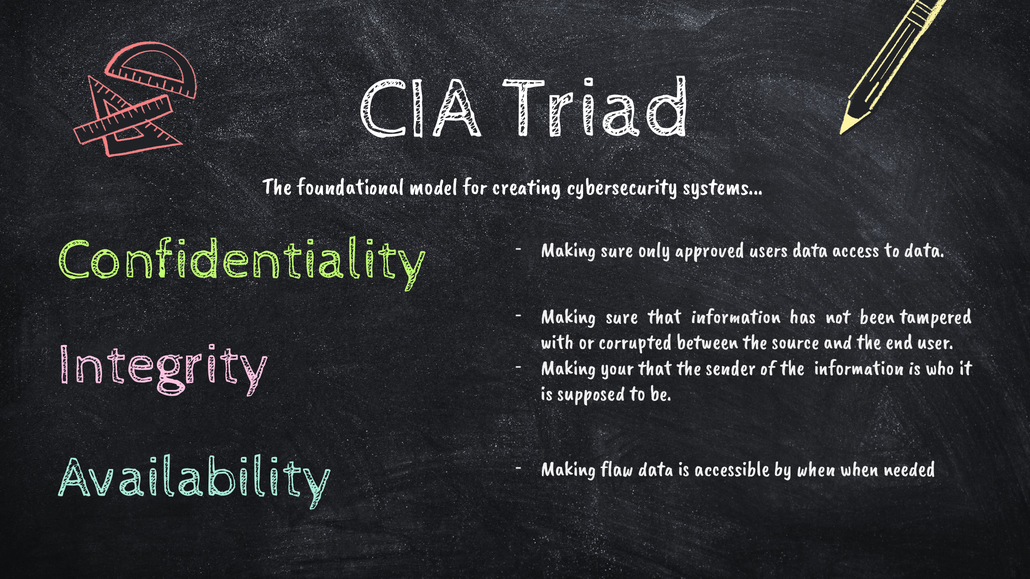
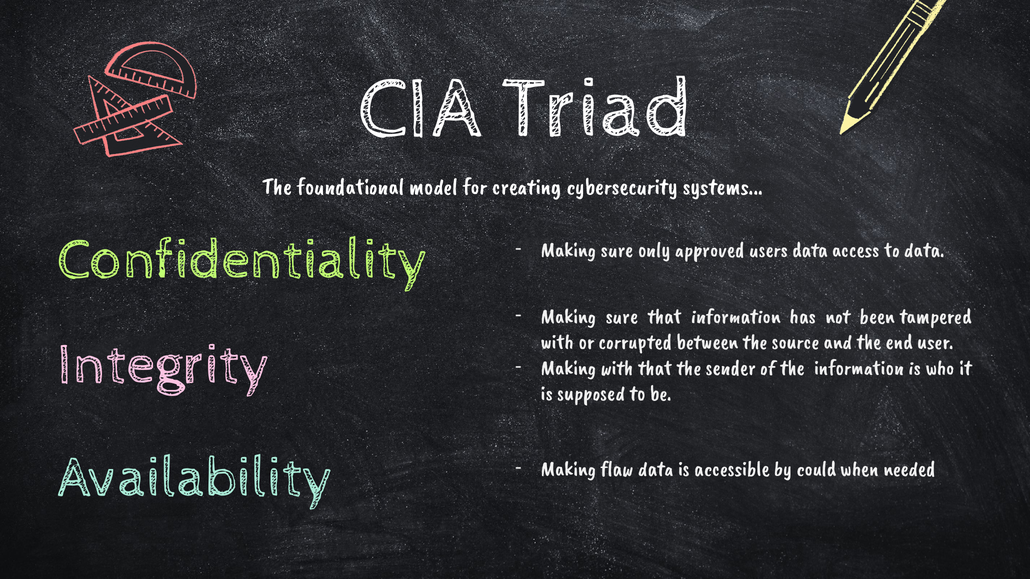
Making your: your -> with
by when: when -> could
